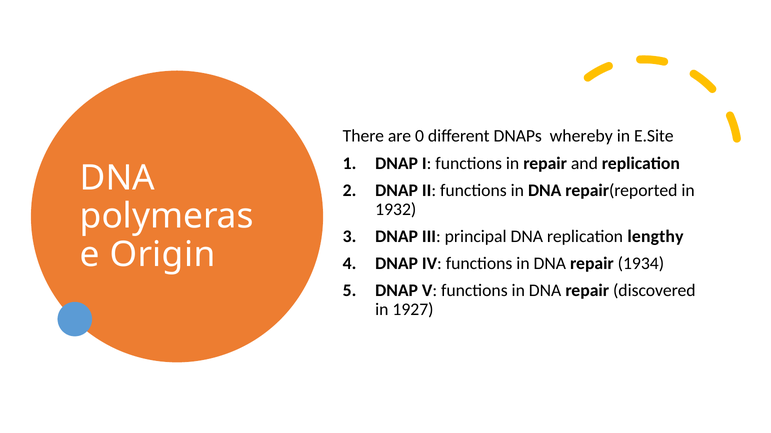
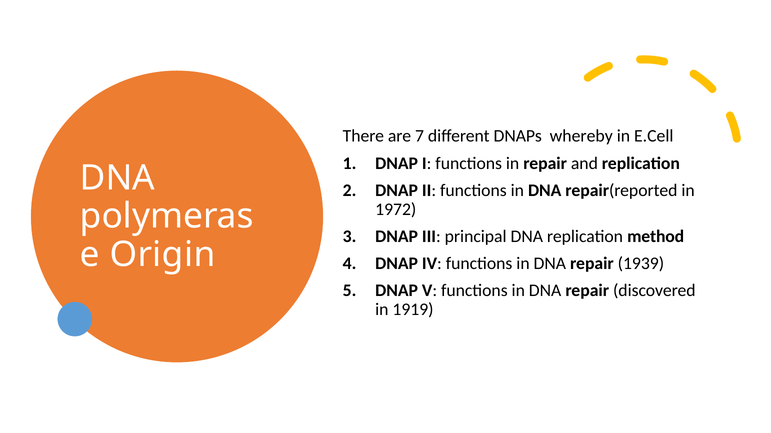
0: 0 -> 7
E.Site: E.Site -> E.Cell
1932: 1932 -> 1972
lengthy: lengthy -> method
1934: 1934 -> 1939
1927: 1927 -> 1919
